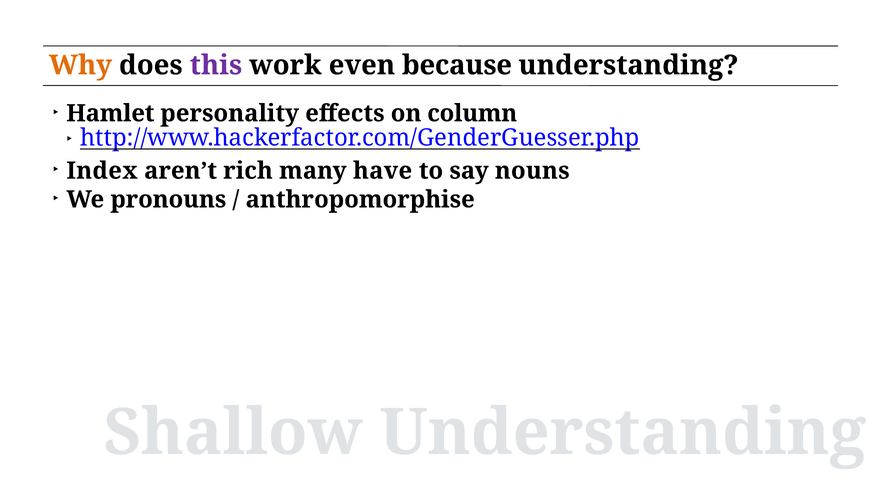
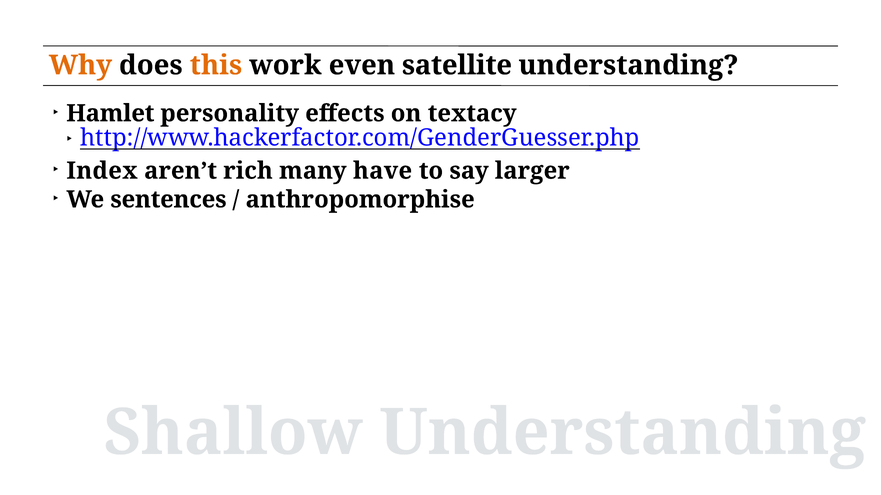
this colour: purple -> orange
because: because -> satellite
column: column -> textacy
nouns: nouns -> larger
pronouns: pronouns -> sentences
